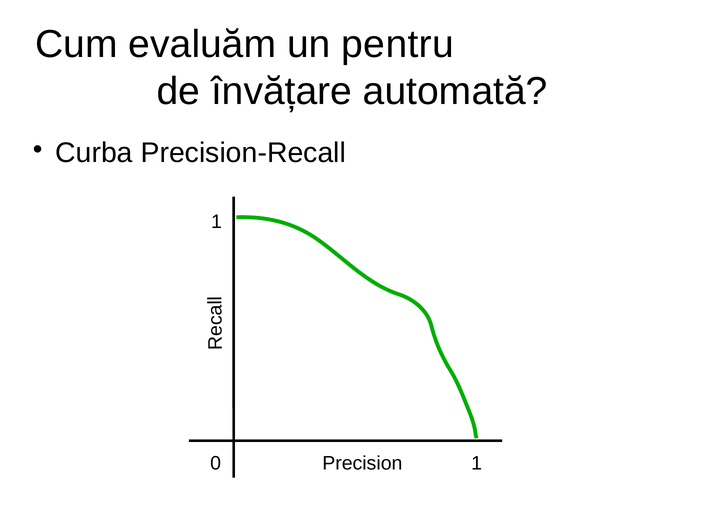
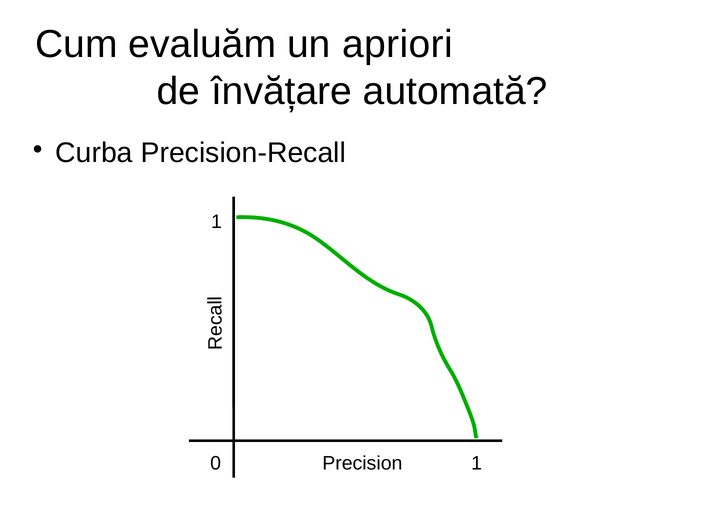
pentru: pentru -> apriori
